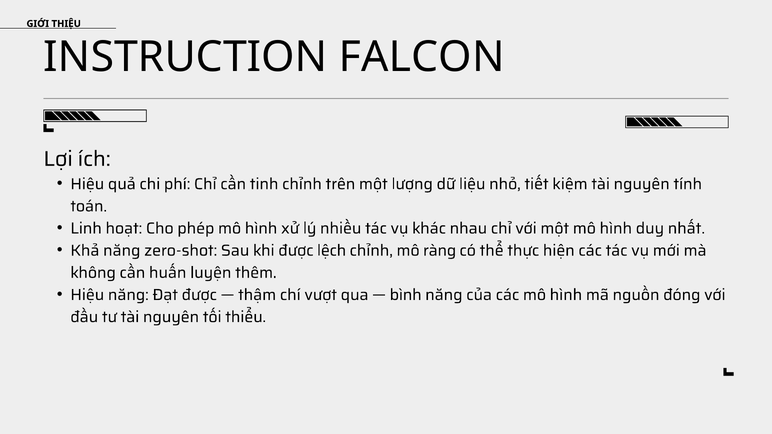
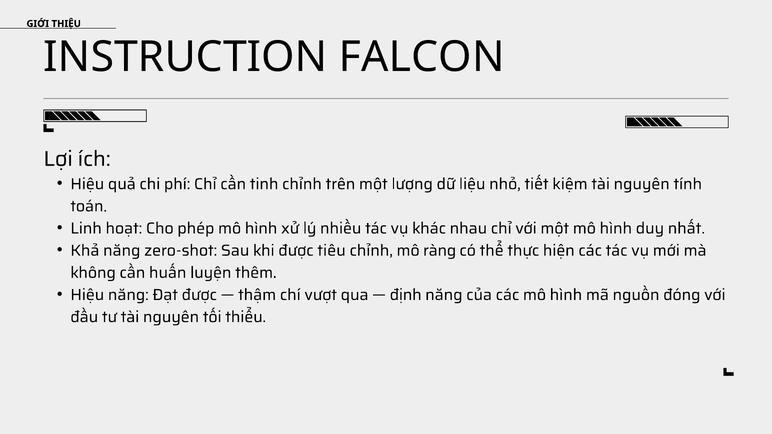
lệch: lệch -> tiêu
bình: bình -> định
